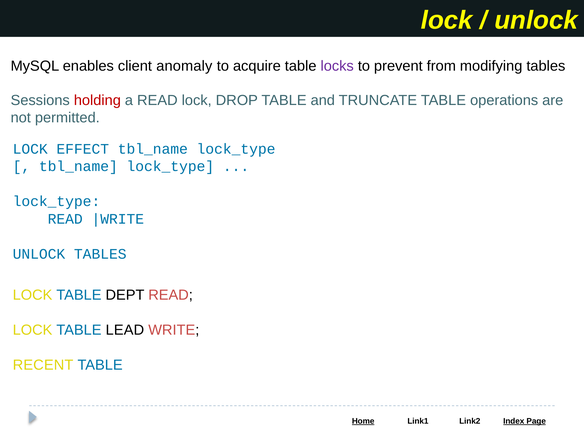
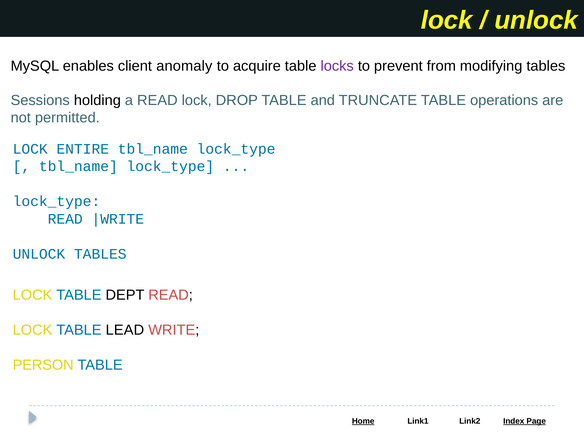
holding colour: red -> black
EFFECT: EFFECT -> ENTIRE
RECENT: RECENT -> PERSON
